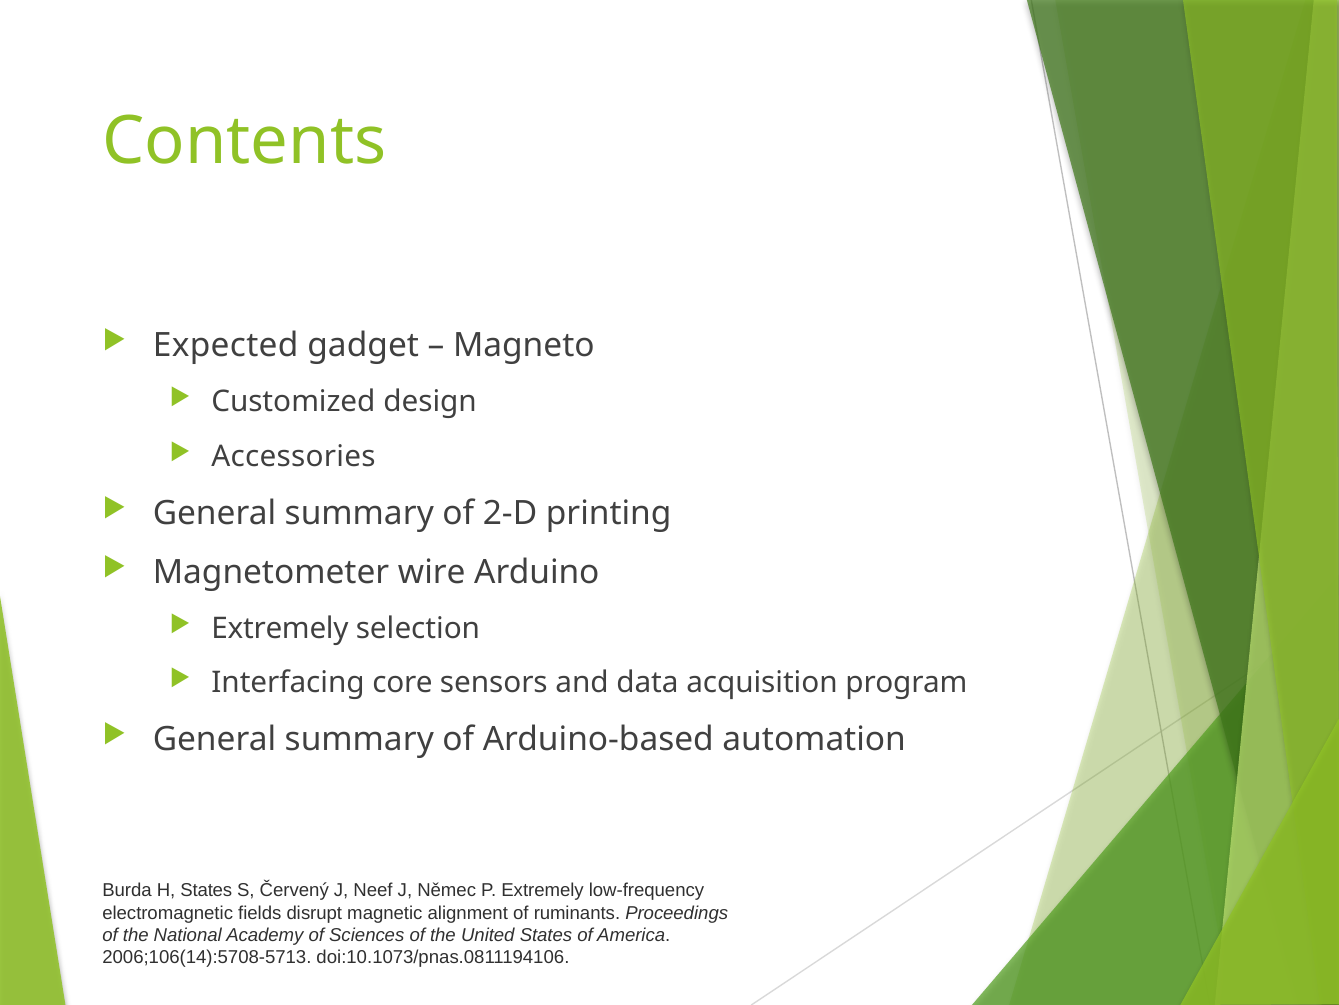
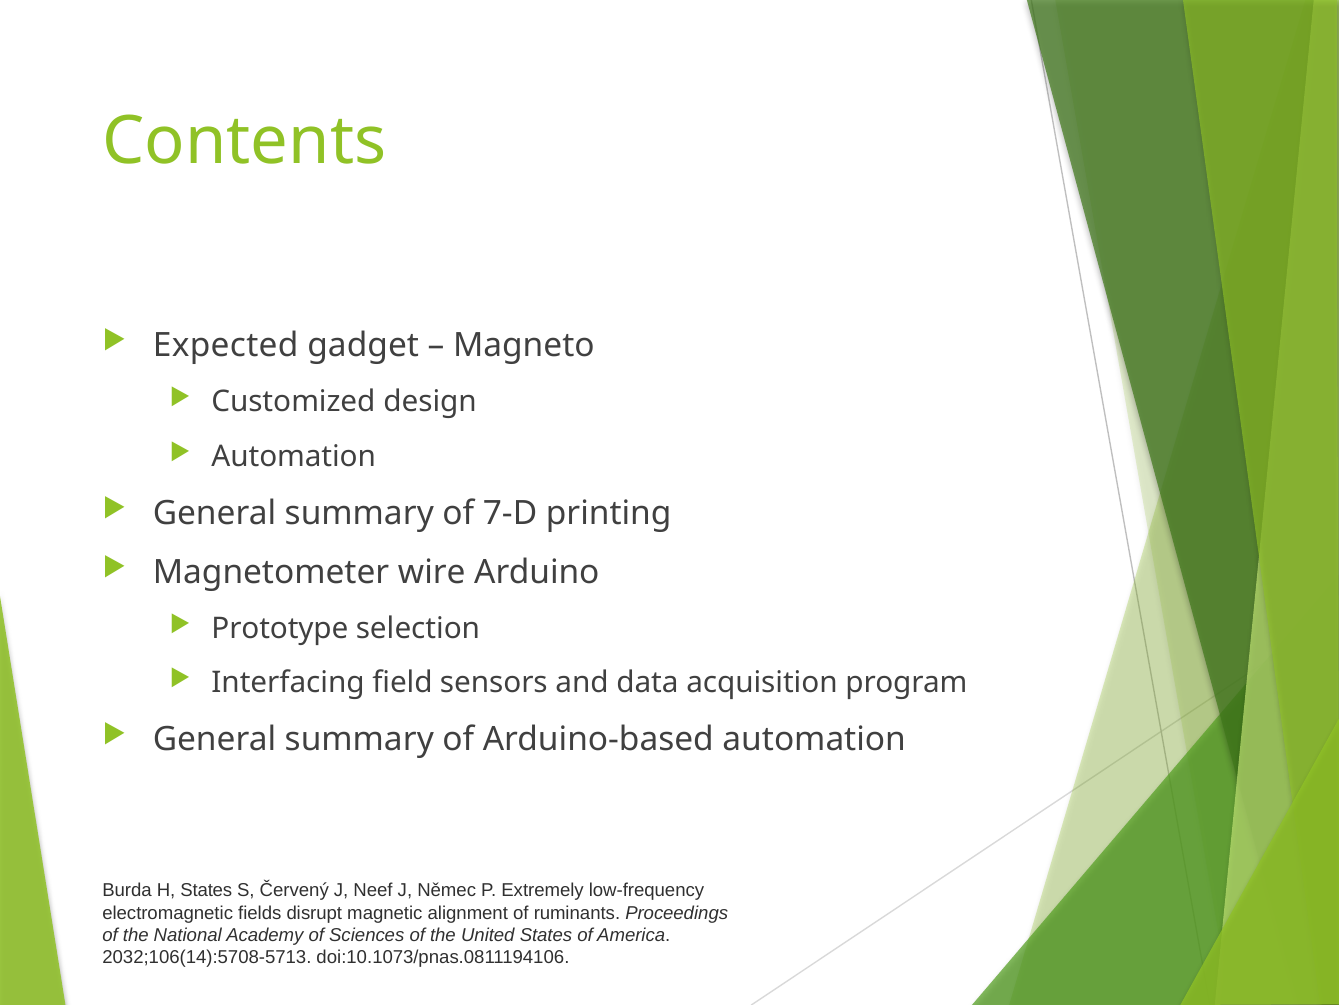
Accessories at (294, 456): Accessories -> Automation
2-D: 2-D -> 7-D
Extremely at (280, 628): Extremely -> Prototype
core: core -> field
2006;106(14):5708-5713: 2006;106(14):5708-5713 -> 2032;106(14):5708-5713
